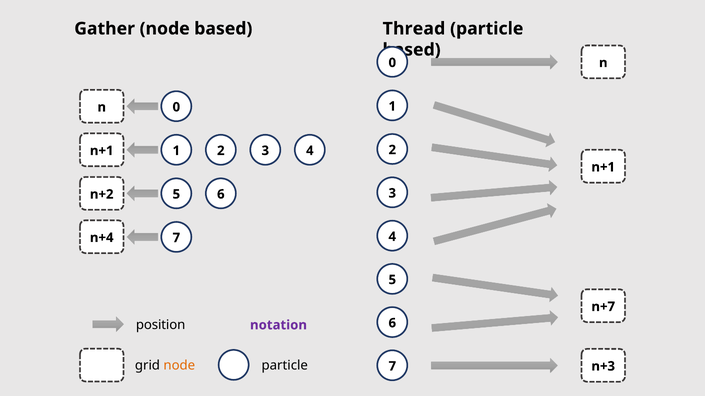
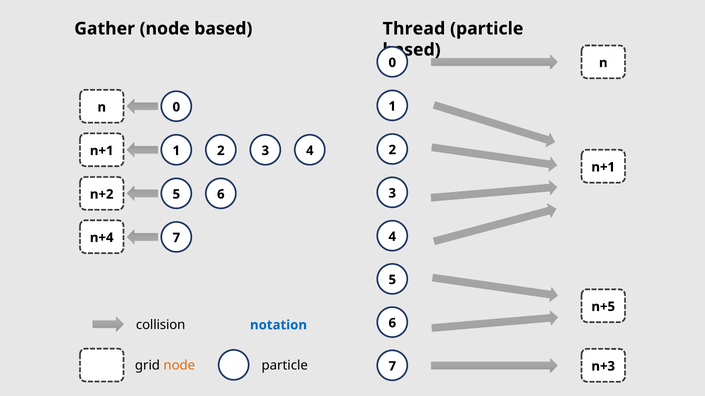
n+7: n+7 -> n+5
position: position -> collision
notation colour: purple -> blue
